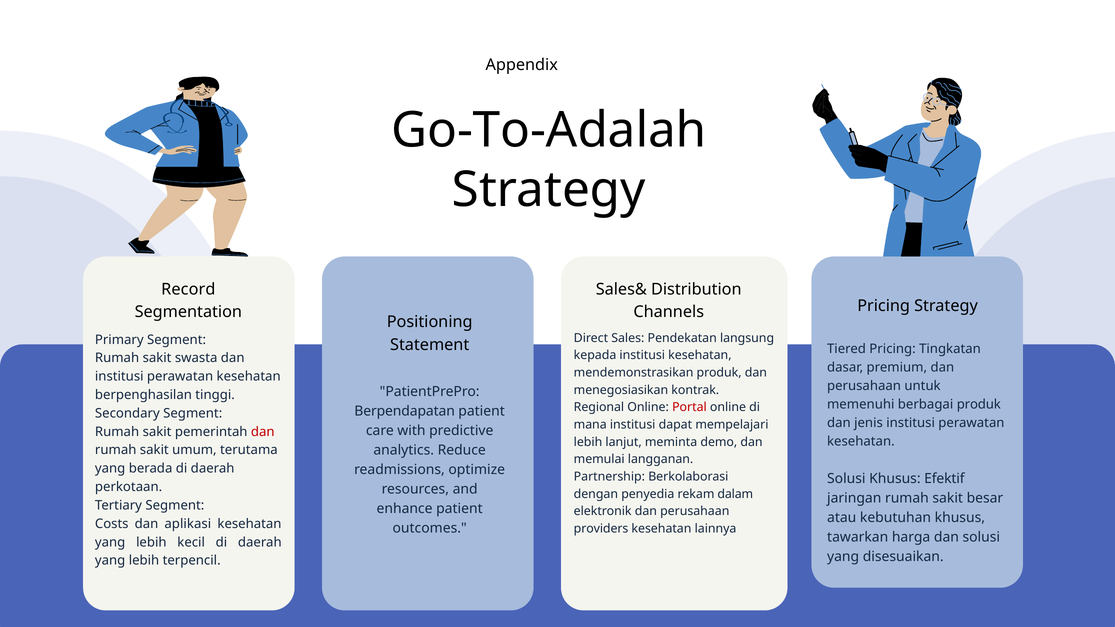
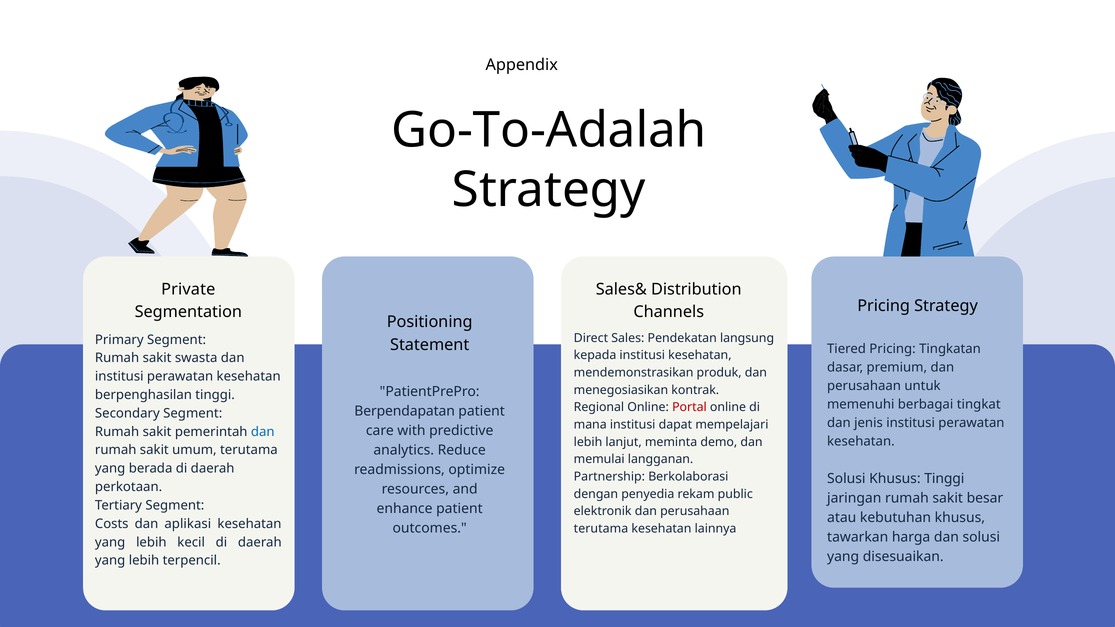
Record: Record -> Private
berbagai produk: produk -> tingkat
dan at (263, 432) colour: red -> blue
Khusus Efektif: Efektif -> Tinggi
dalam: dalam -> public
providers at (601, 529): providers -> terutama
